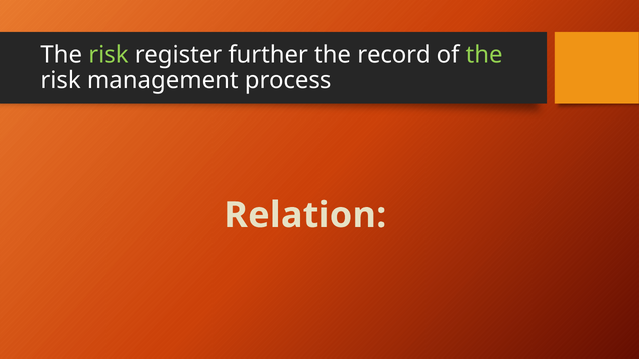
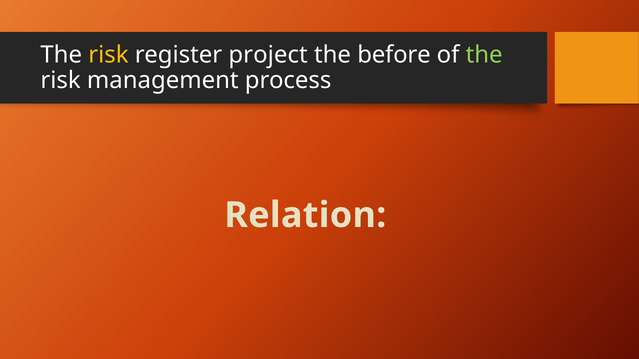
risk at (108, 55) colour: light green -> yellow
further: further -> project
record: record -> before
